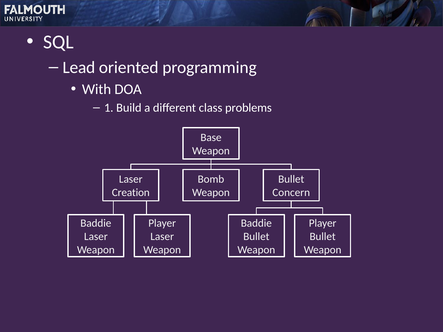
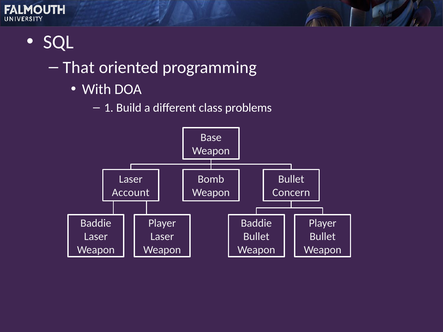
Lead: Lead -> That
Creation: Creation -> Account
